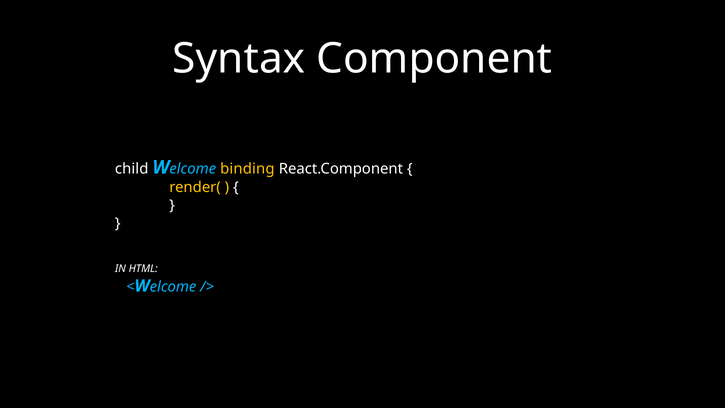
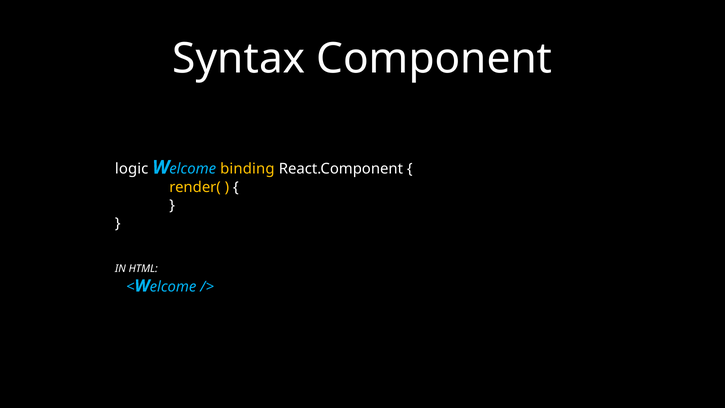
child: child -> logic
